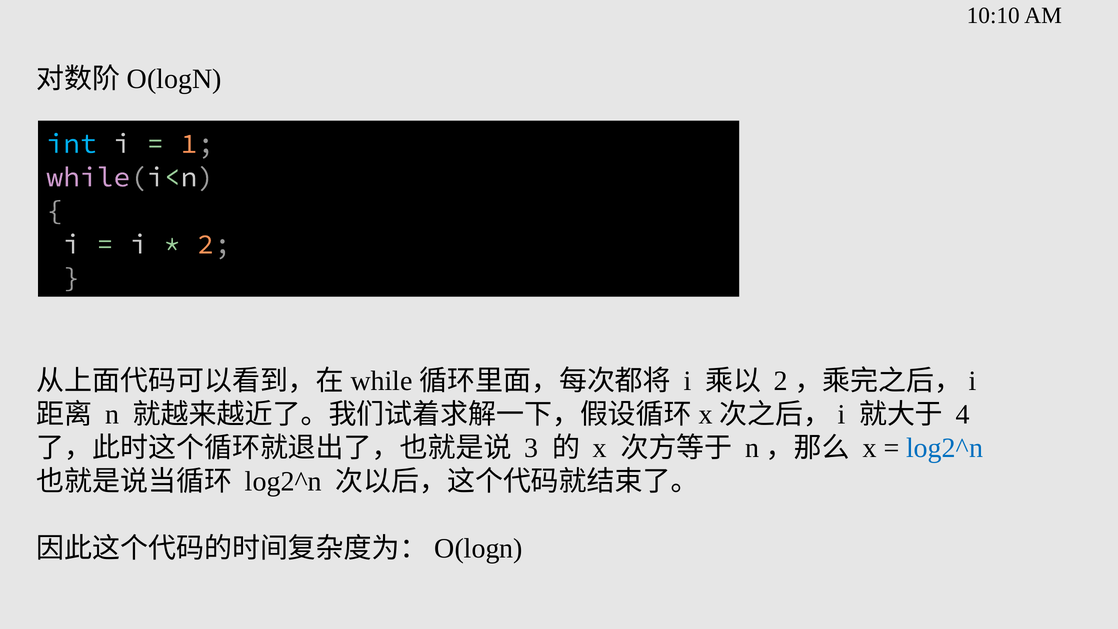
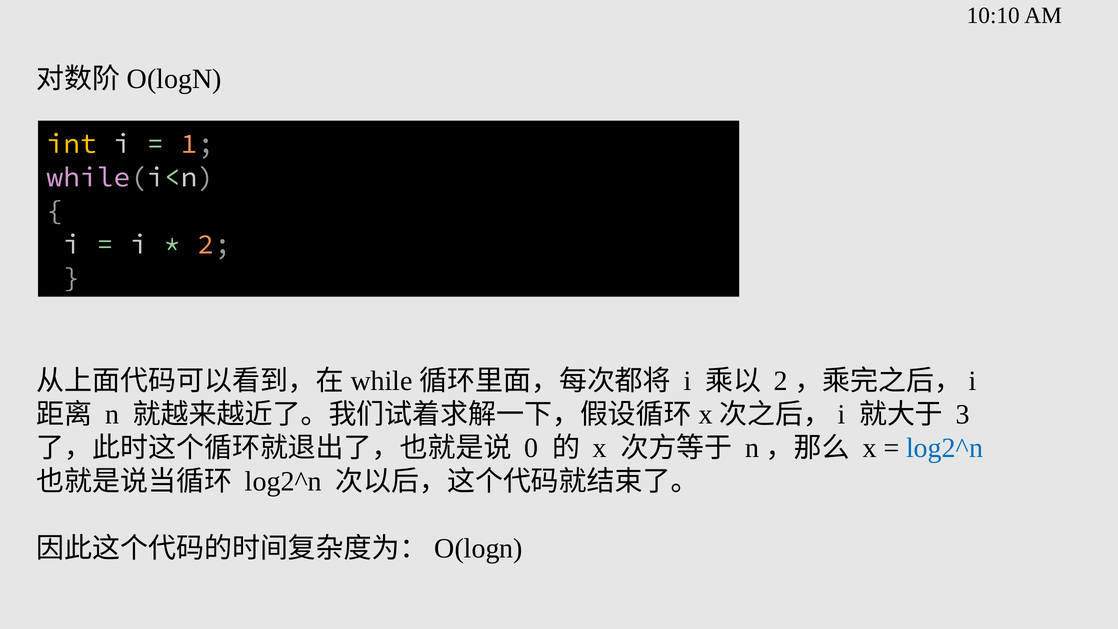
int colour: light blue -> yellow
4: 4 -> 3
3: 3 -> 0
